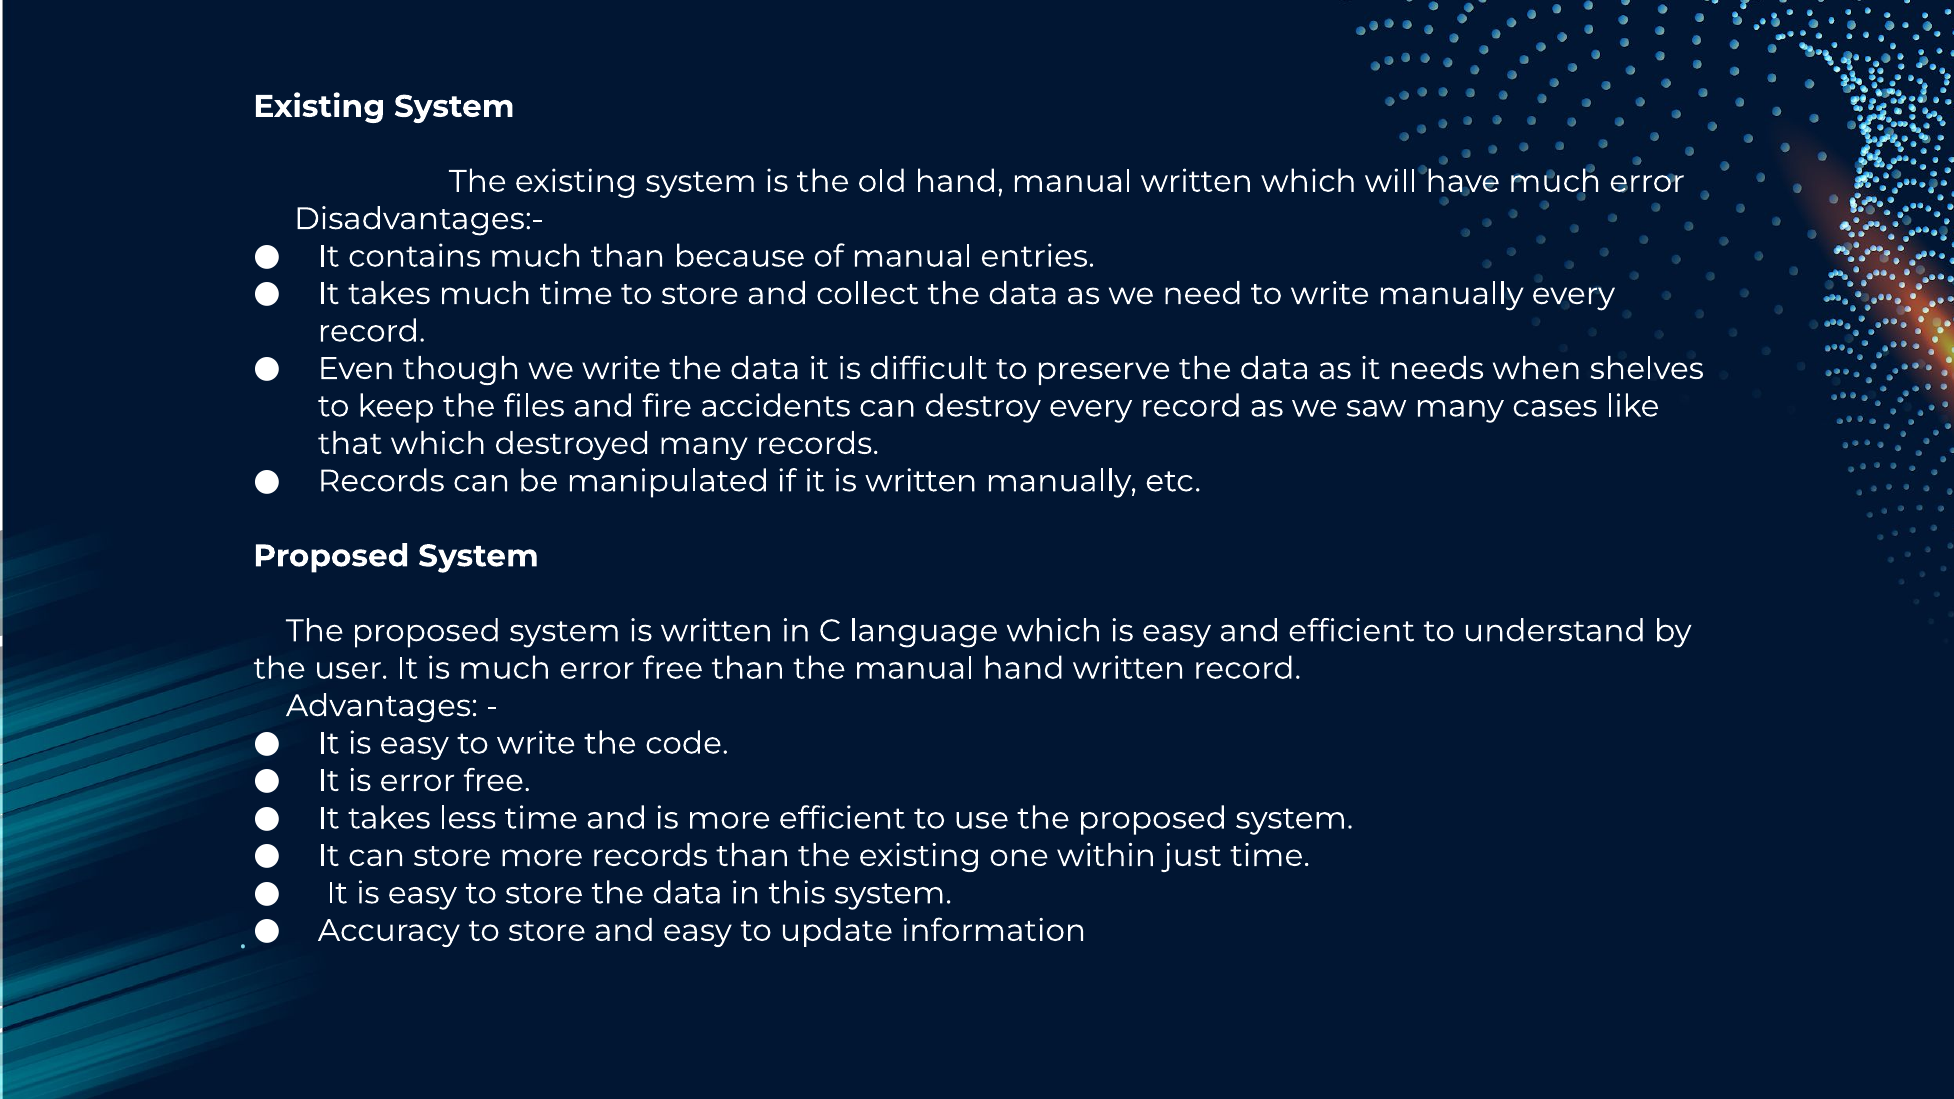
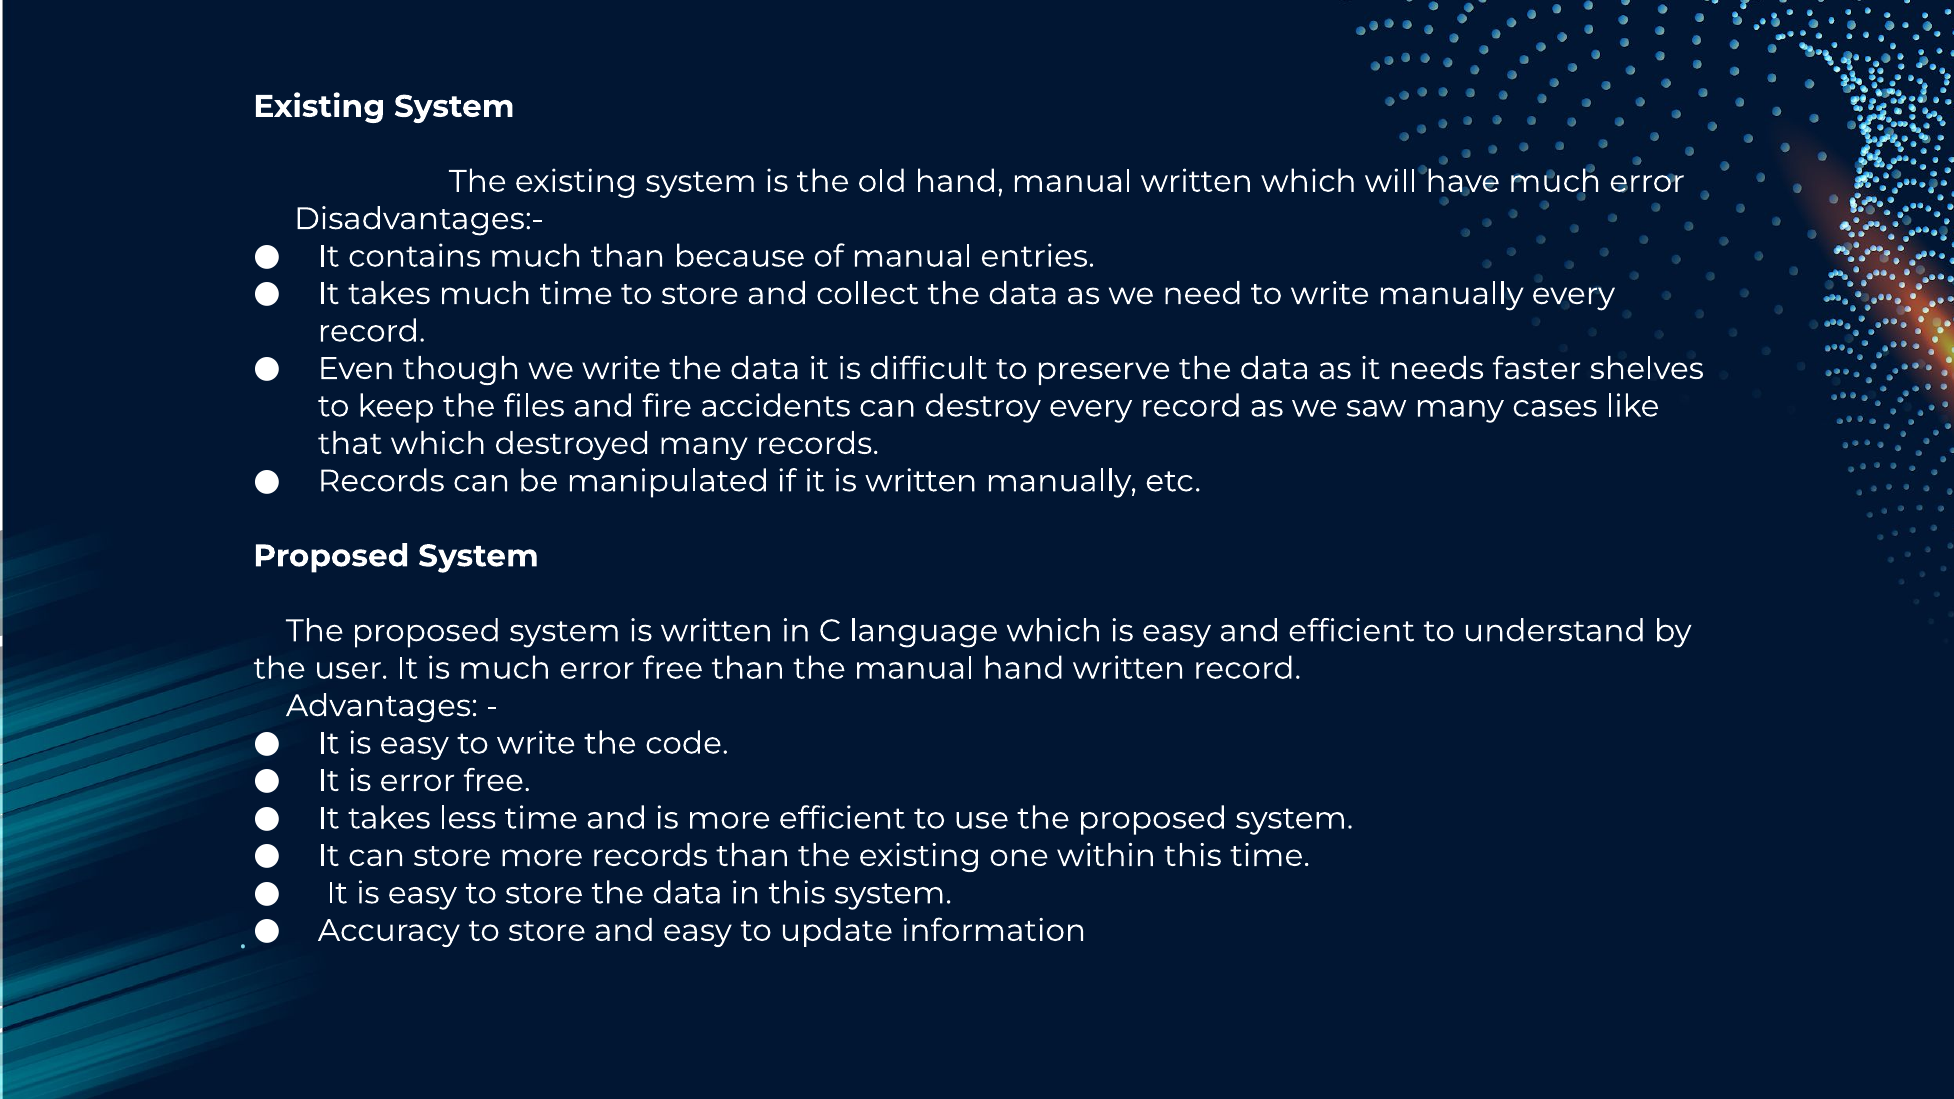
when: when -> faster
within just: just -> this
